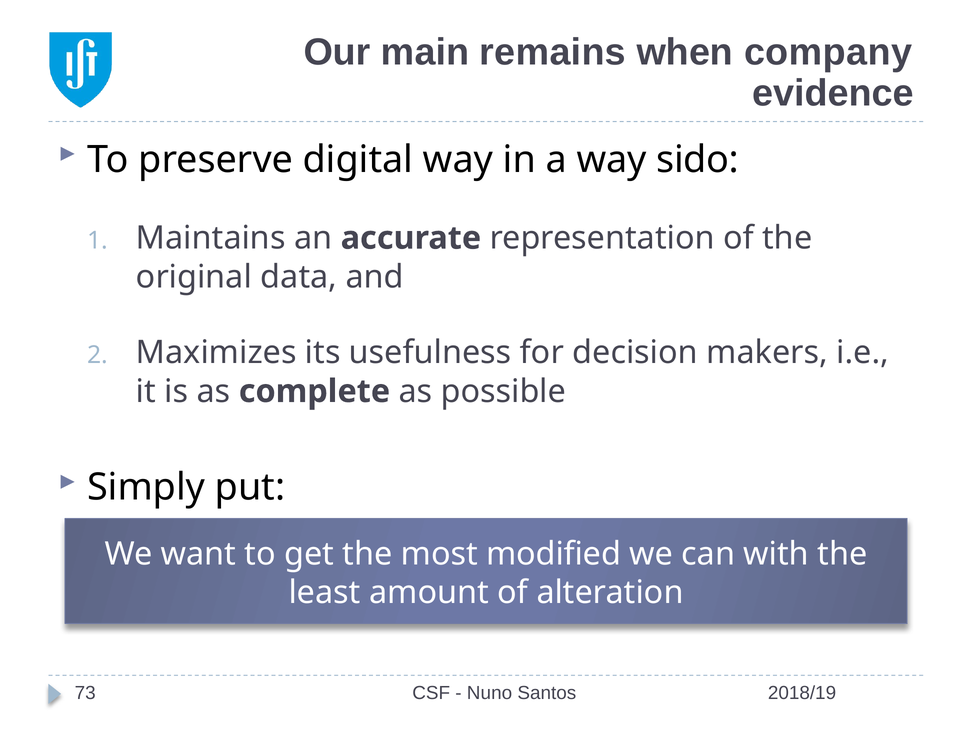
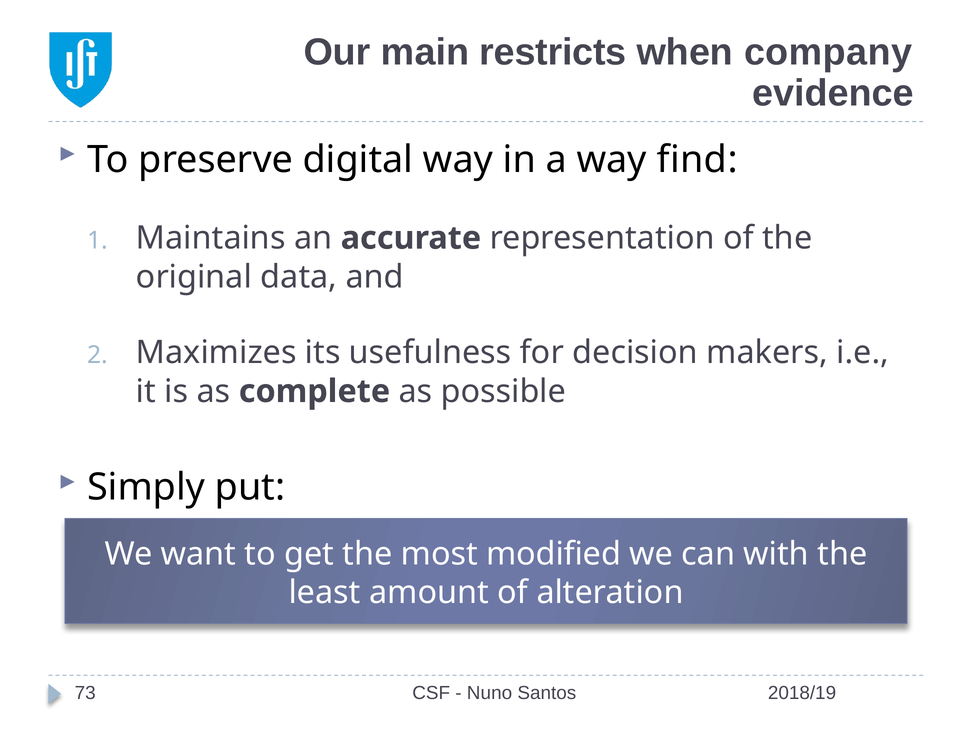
remains: remains -> restricts
sido: sido -> find
